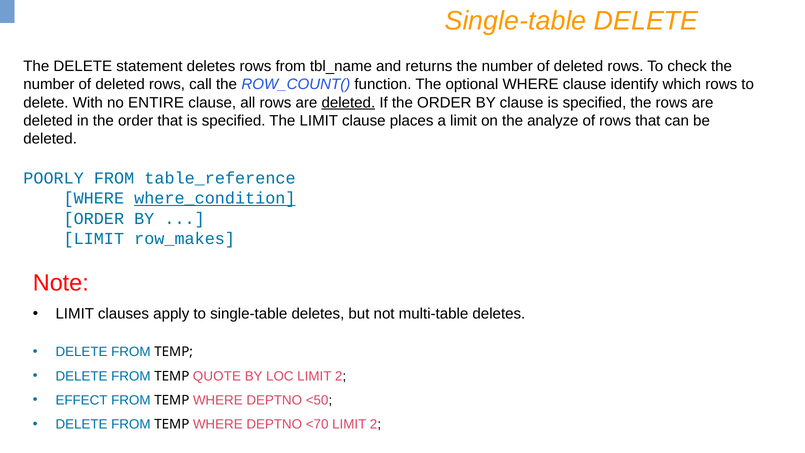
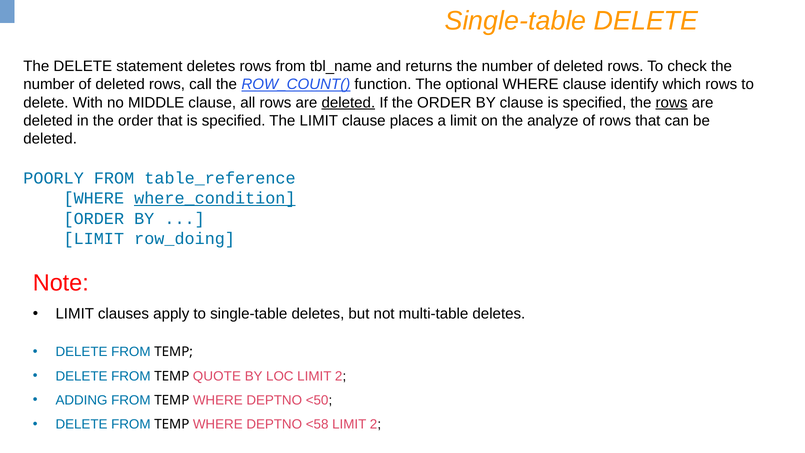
ROW_COUNT( underline: none -> present
ENTIRE: ENTIRE -> MIDDLE
rows at (672, 103) underline: none -> present
row_makes: row_makes -> row_doing
EFFECT: EFFECT -> ADDING
<70: <70 -> <58
